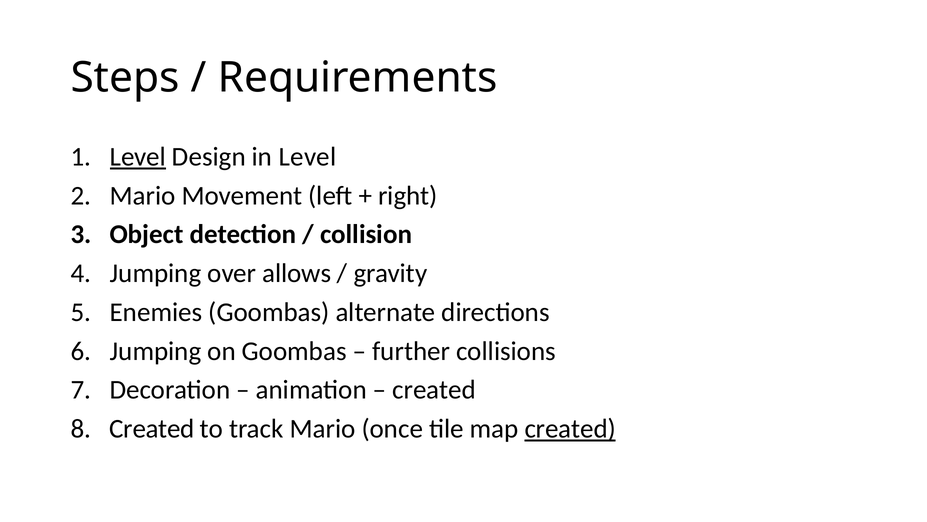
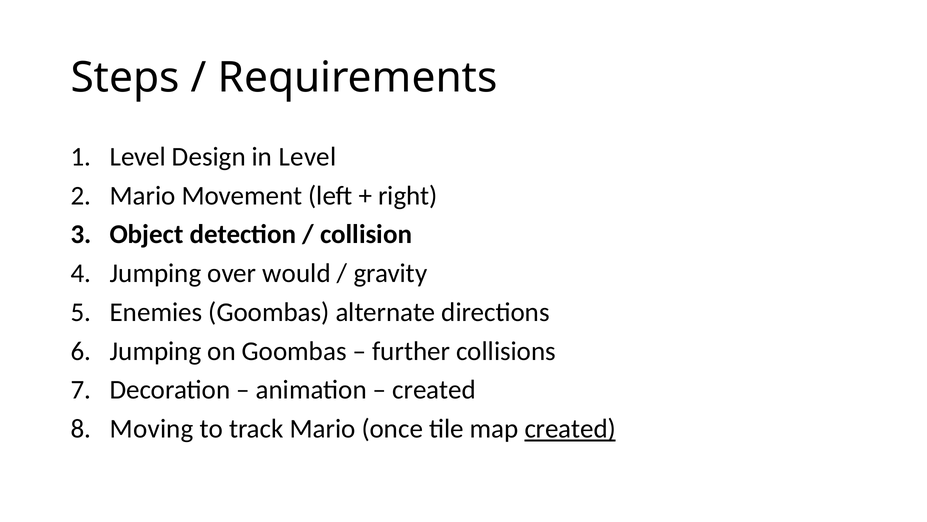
Level at (138, 157) underline: present -> none
allows: allows -> would
Created at (152, 428): Created -> Moving
